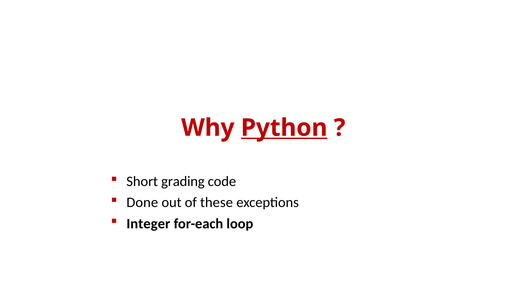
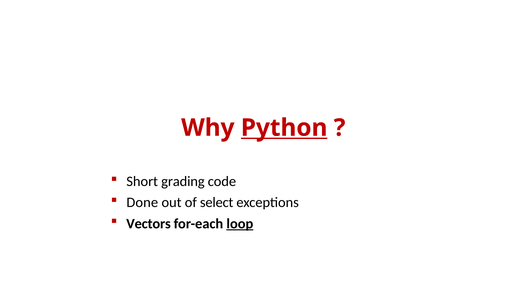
these: these -> select
Integer: Integer -> Vectors
loop underline: none -> present
